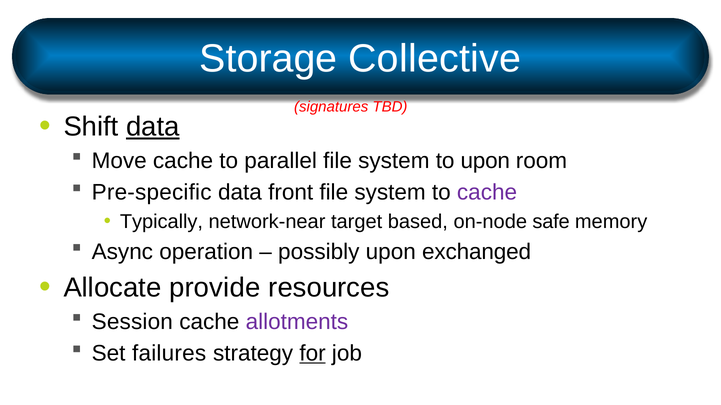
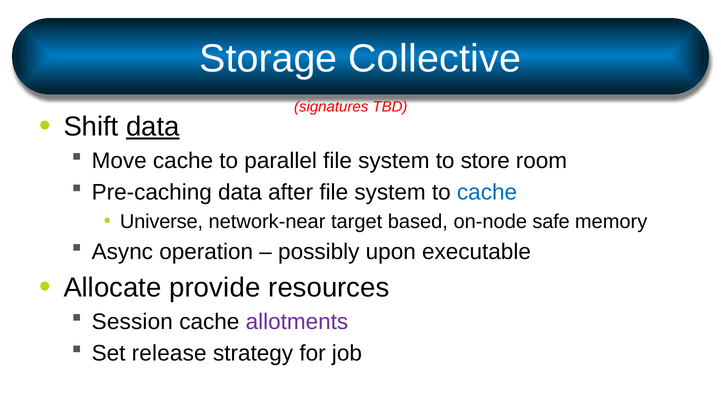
to upon: upon -> store
Pre-specific: Pre-specific -> Pre-caching
front: front -> after
cache at (487, 193) colour: purple -> blue
Typically: Typically -> Universe
exchanged: exchanged -> executable
failures: failures -> release
for underline: present -> none
